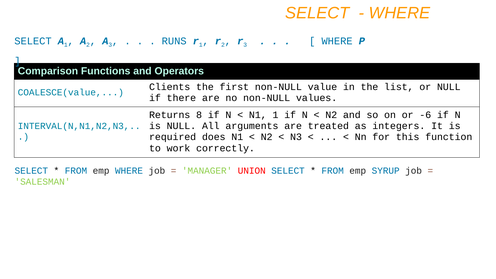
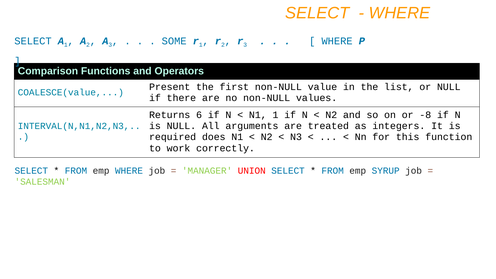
RUNS: RUNS -> SOME
Clients: Clients -> Present
8: 8 -> 6
-6: -6 -> -8
